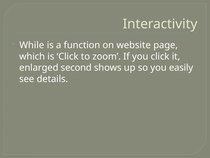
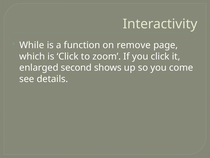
website: website -> remove
easily: easily -> come
